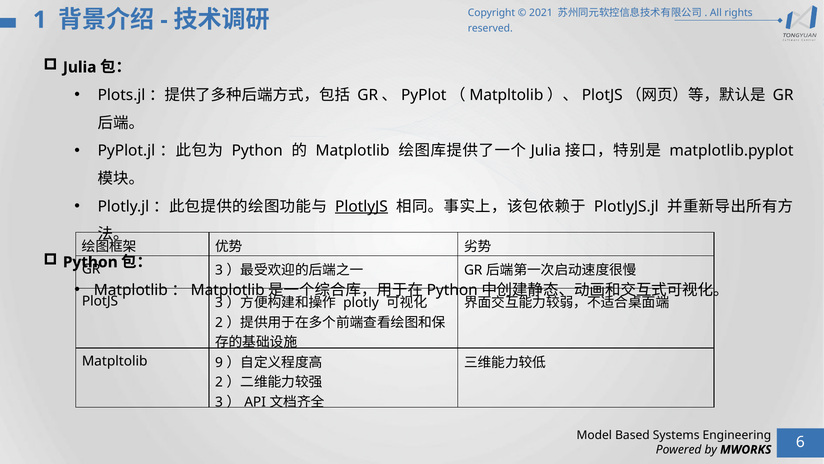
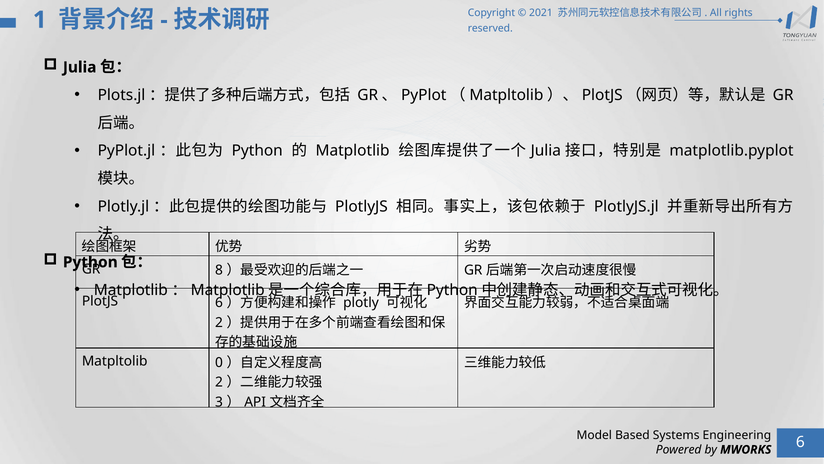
PlotlyJS underline: present -> none
3 at (219, 270): 3 -> 8
PlotJS 3: 3 -> 6
9: 9 -> 0
